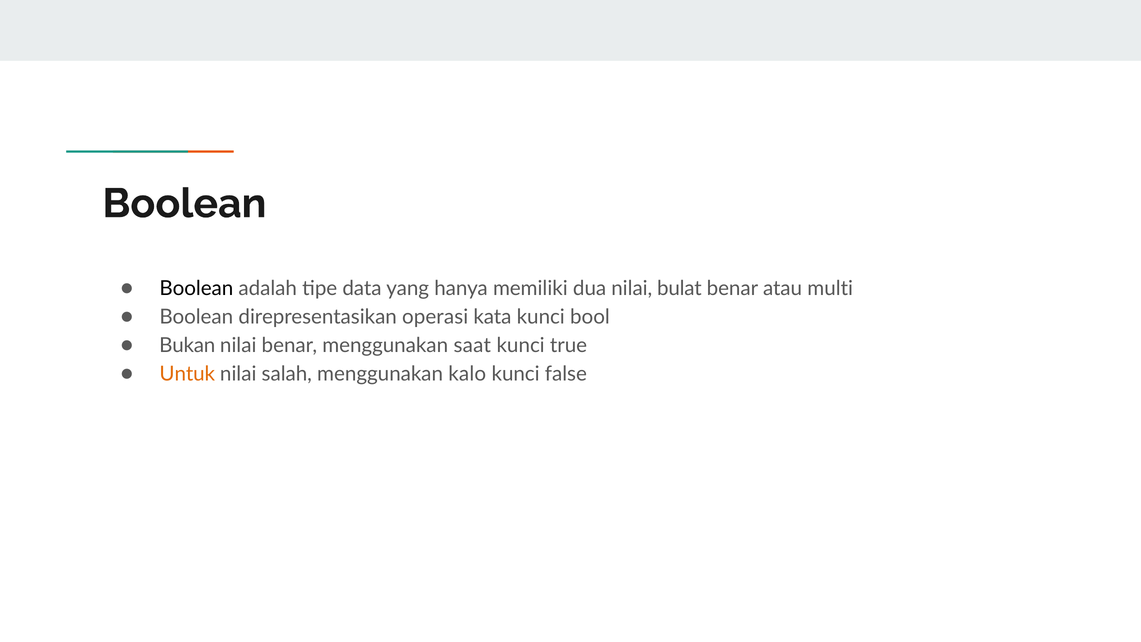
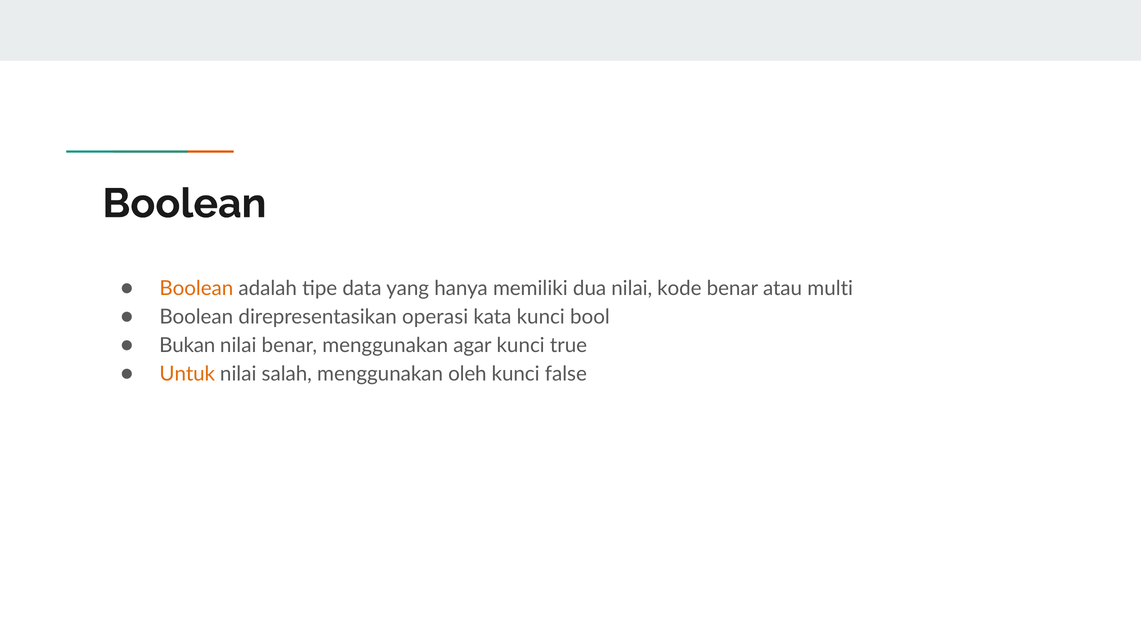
Boolean at (196, 288) colour: black -> orange
bulat: bulat -> kode
saat: saat -> agar
kalo: kalo -> oleh
